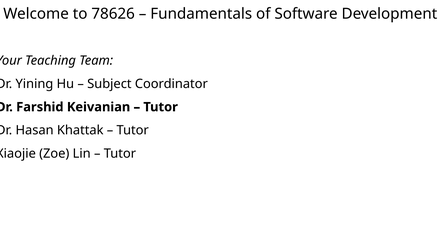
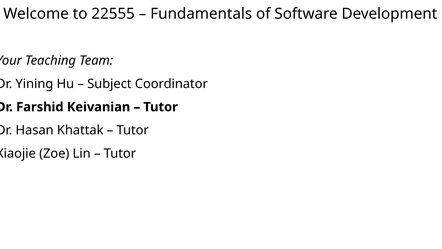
78626: 78626 -> 22555
